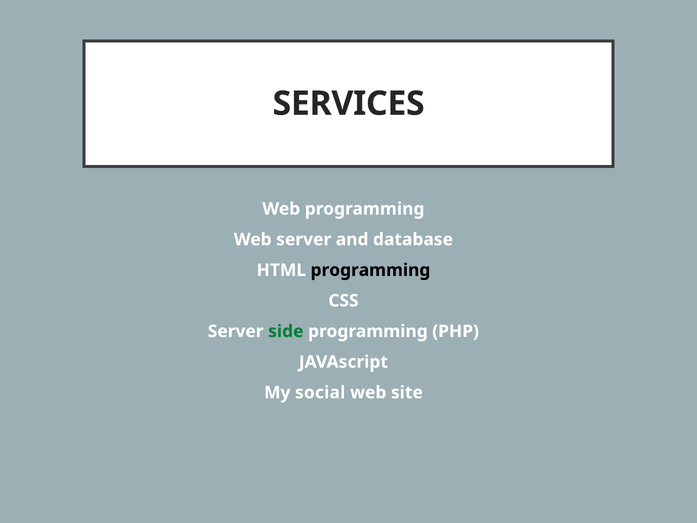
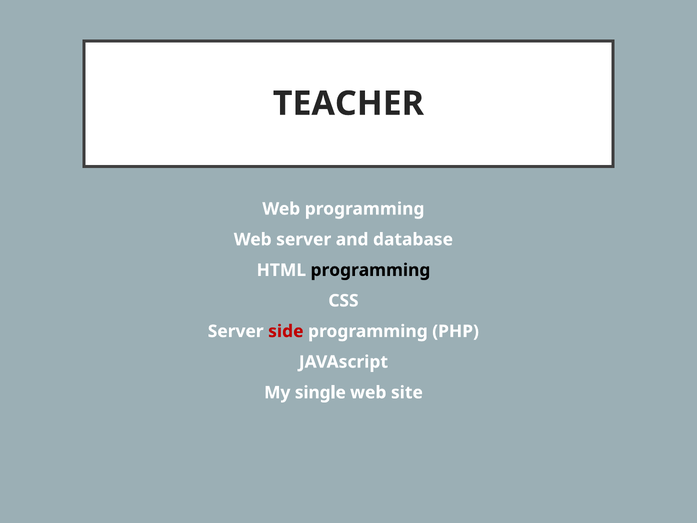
SERVICES: SERVICES -> TEACHER
side colour: green -> red
social: social -> single
